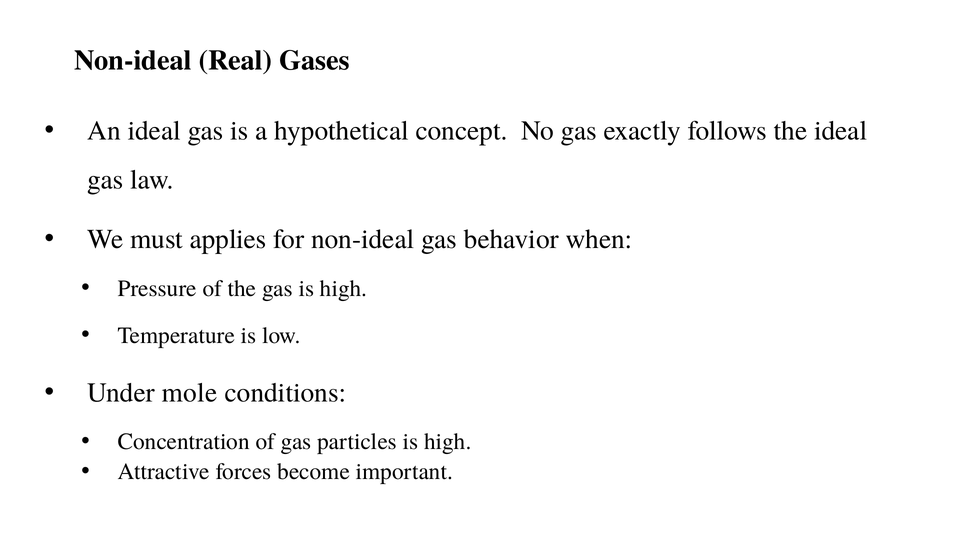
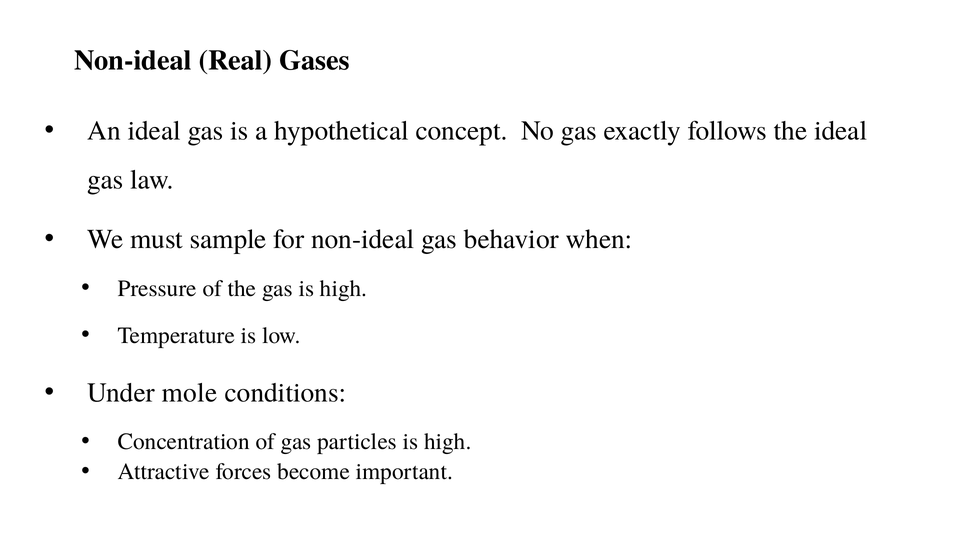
applies: applies -> sample
